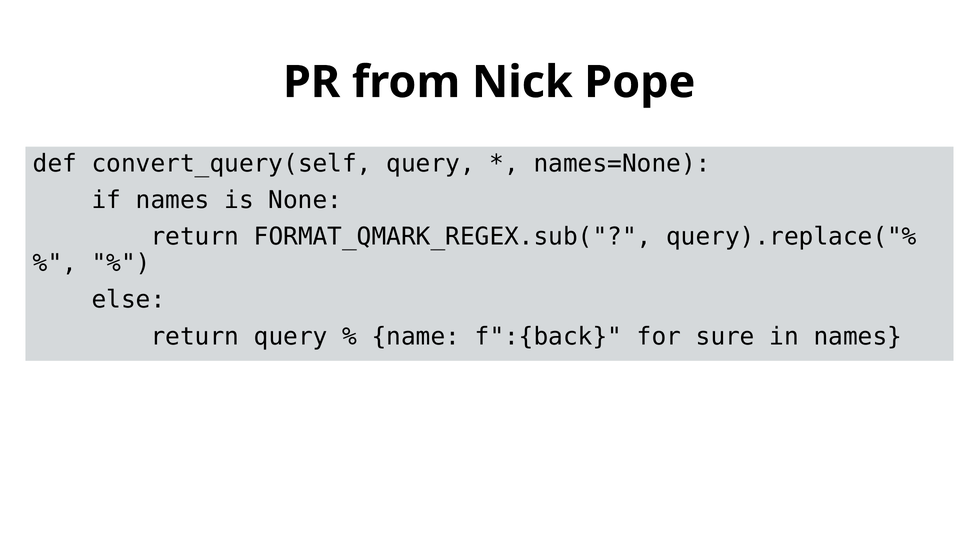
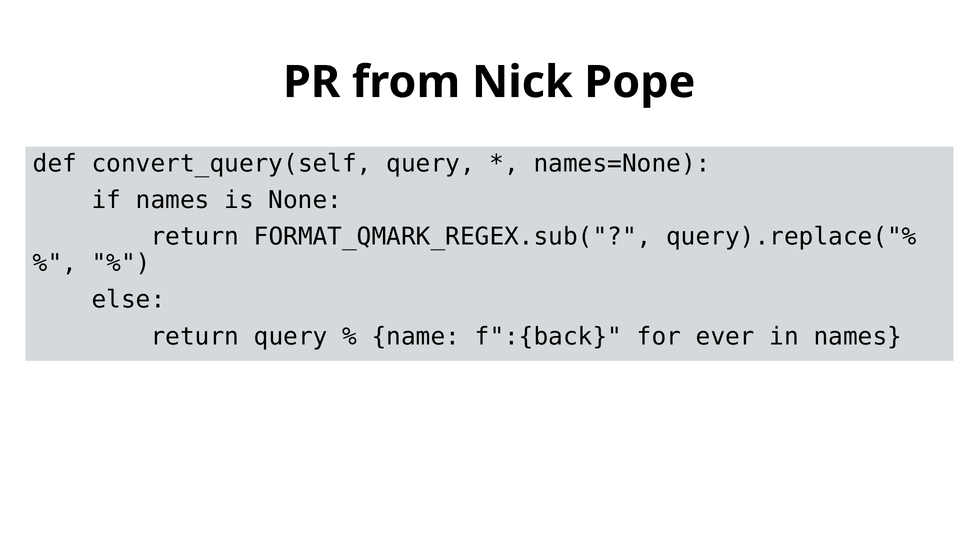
sure: sure -> ever
